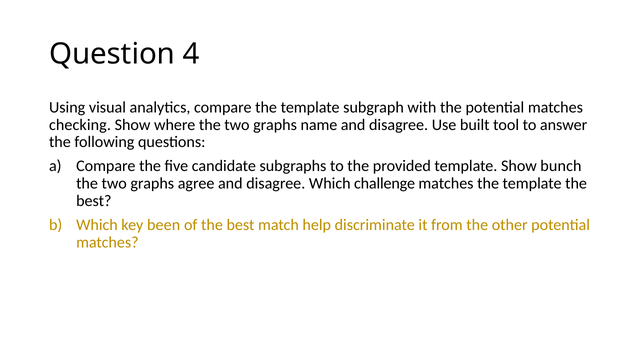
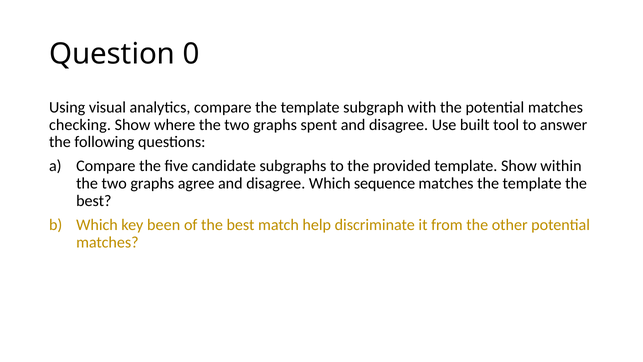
4: 4 -> 0
name: name -> spent
bunch: bunch -> within
challenge: challenge -> sequence
